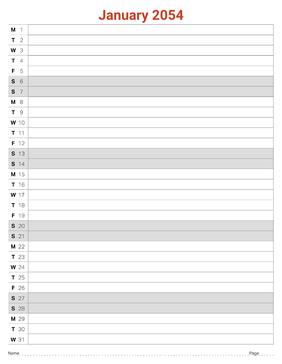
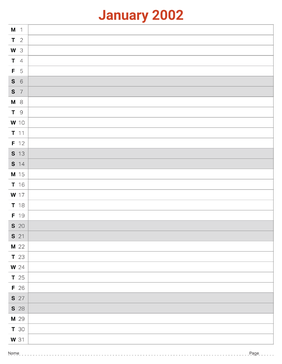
2054: 2054 -> 2002
